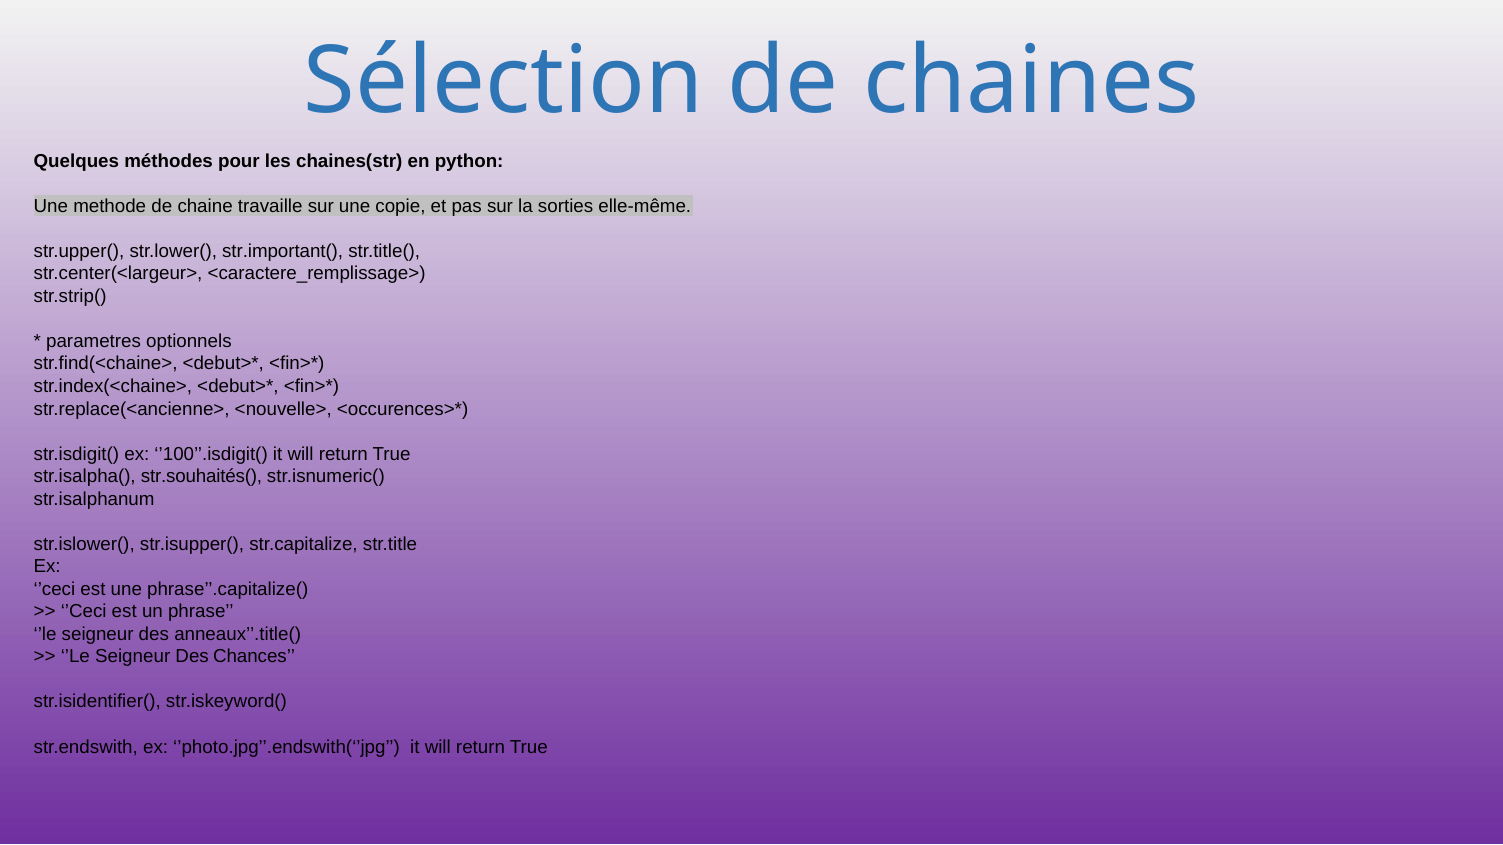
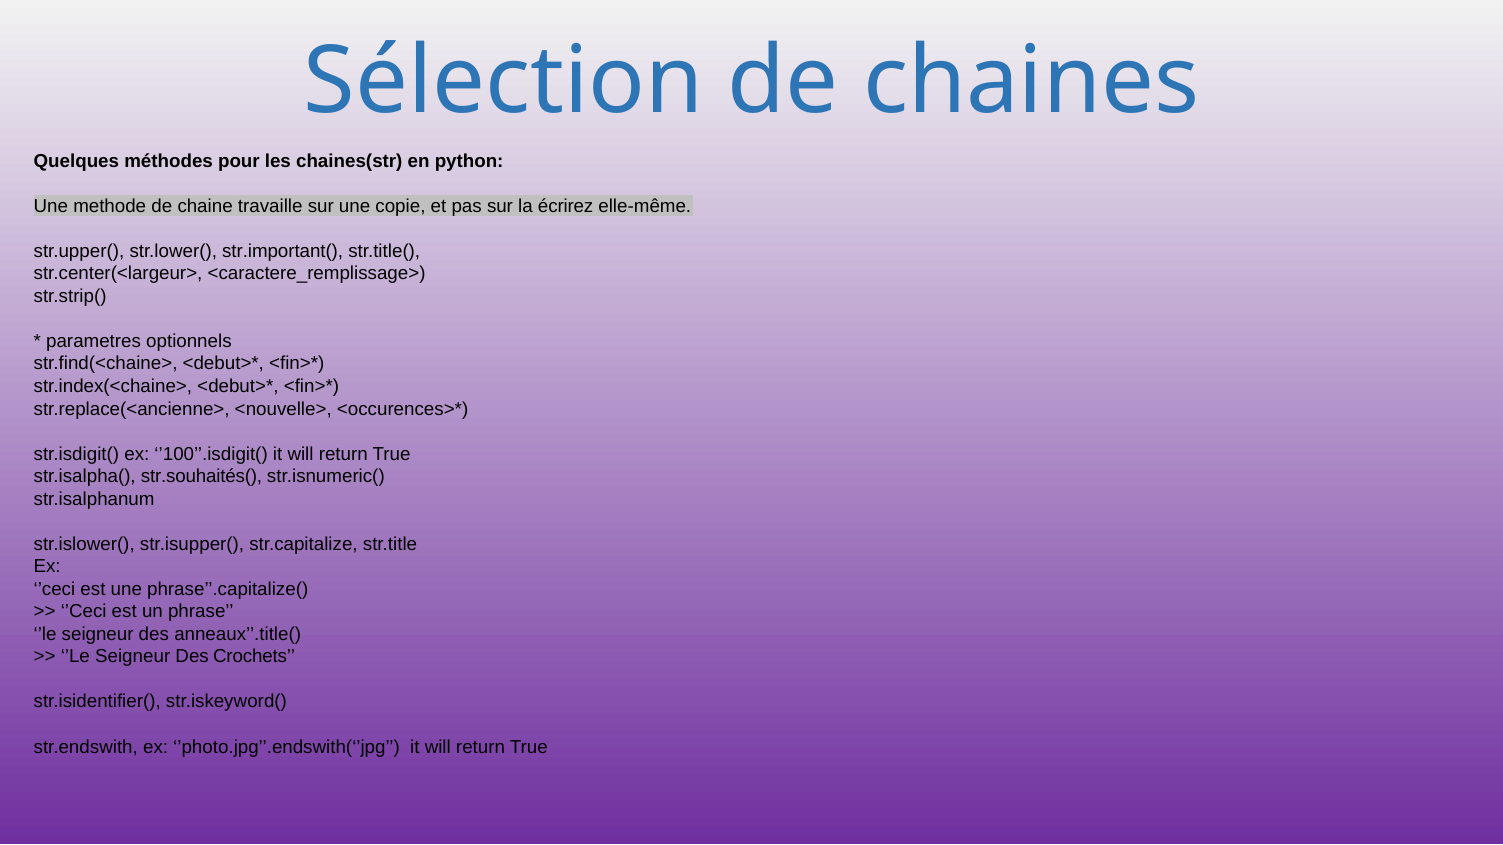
sorties: sorties -> écrirez
Chances: Chances -> Crochets
